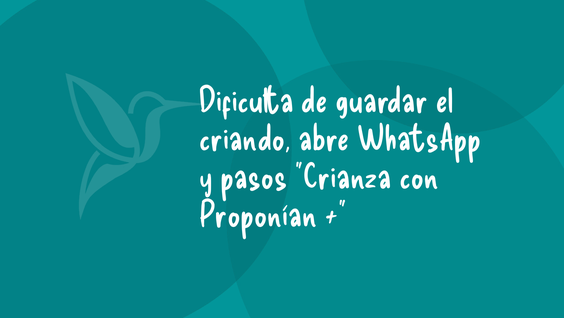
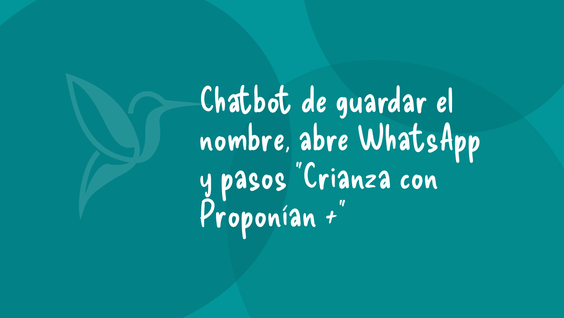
Dificulta: Dificulta -> Chatbot
criando: criando -> nombre
